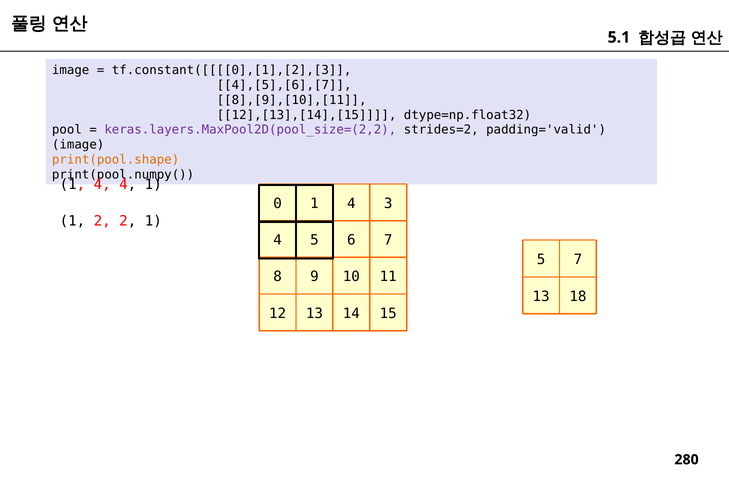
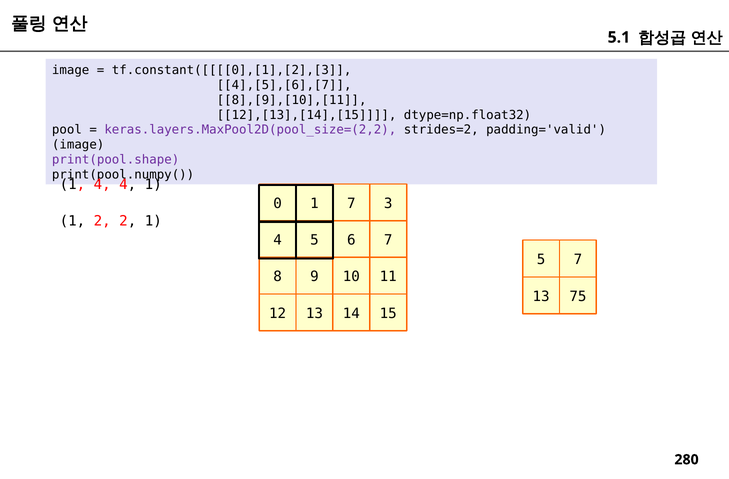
print(pool.shape colour: orange -> purple
0 1 4: 4 -> 7
18: 18 -> 75
